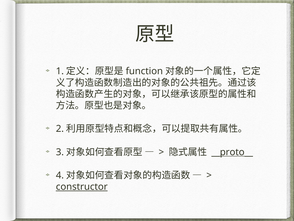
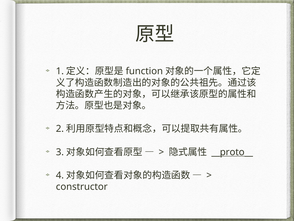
constructor underline: present -> none
